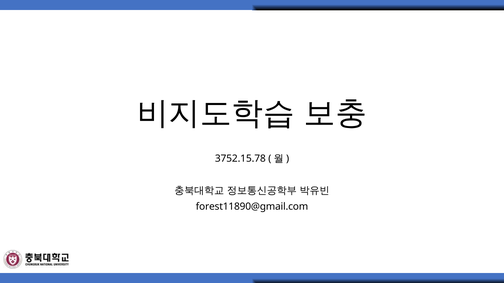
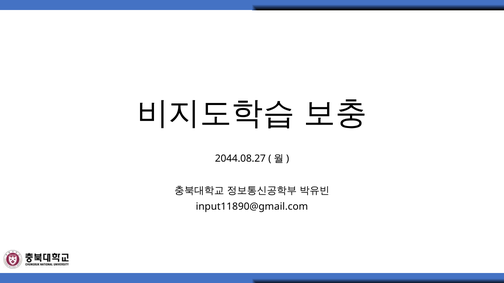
3752.15.78: 3752.15.78 -> 2044.08.27
forest11890@gmail.com: forest11890@gmail.com -> input11890@gmail.com
